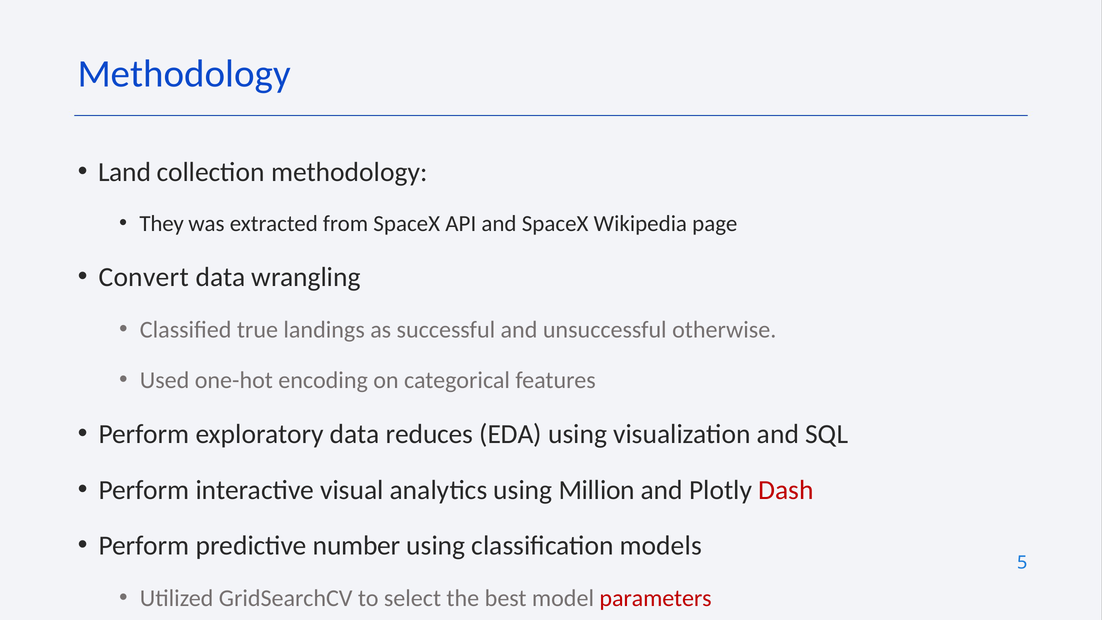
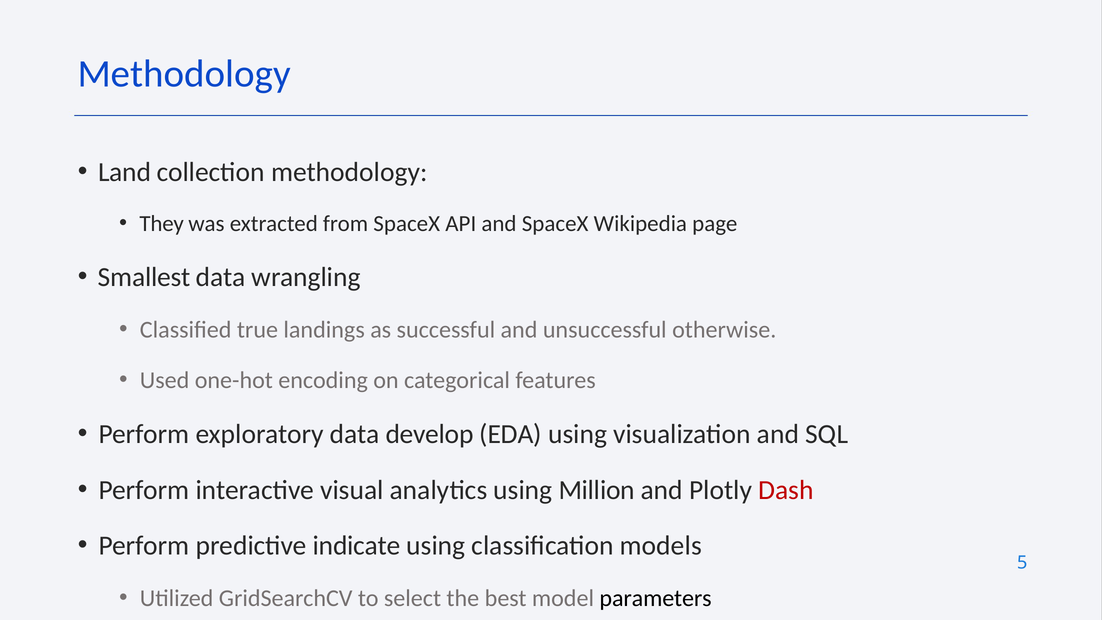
Convert: Convert -> Smallest
reduces: reduces -> develop
number: number -> indicate
parameters colour: red -> black
